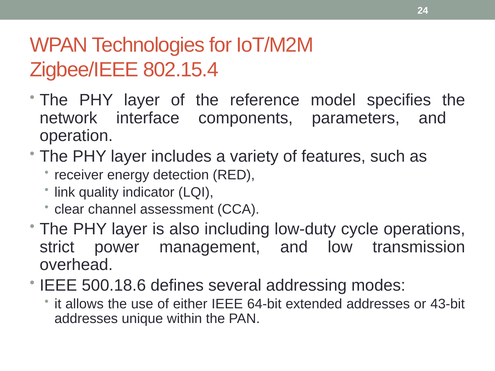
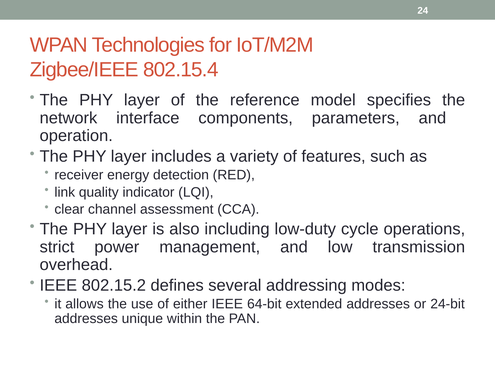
500.18.6: 500.18.6 -> 802.15.2
43-bit: 43-bit -> 24-bit
